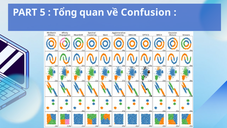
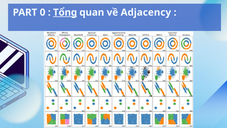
5: 5 -> 0
Tổng underline: none -> present
Confusion: Confusion -> Adjacency
